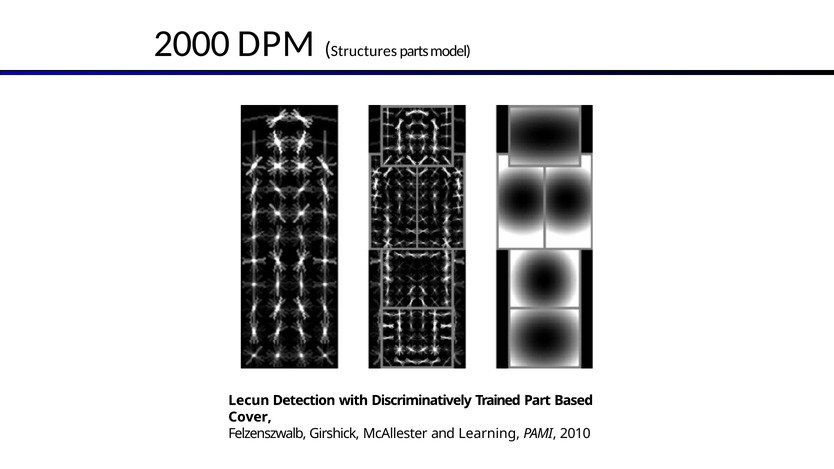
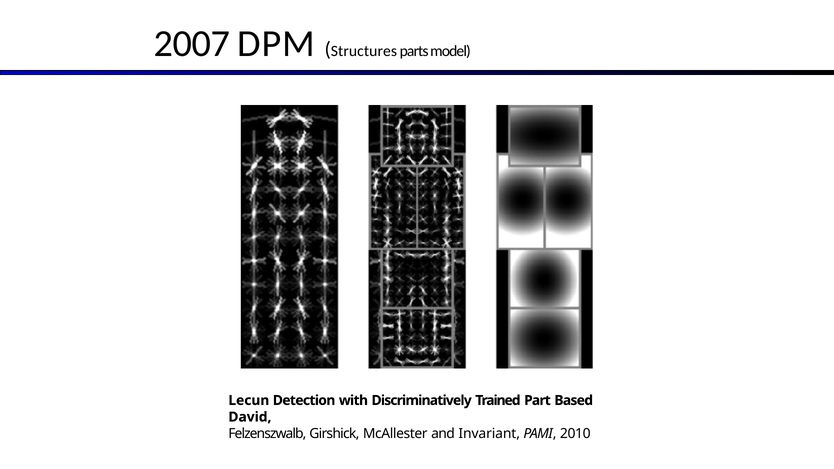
2000: 2000 -> 2007
Cover: Cover -> David
Learning: Learning -> Invariant
